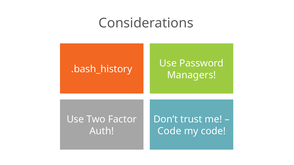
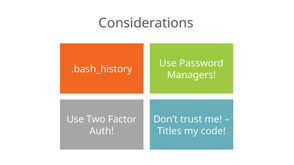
Code at (169, 131): Code -> Titles
